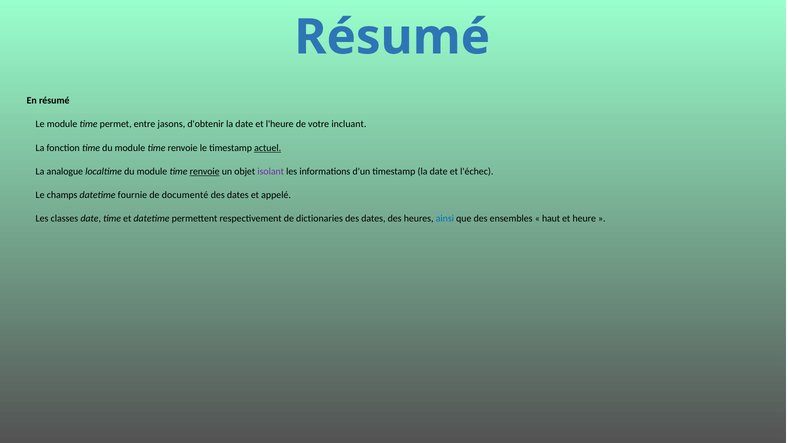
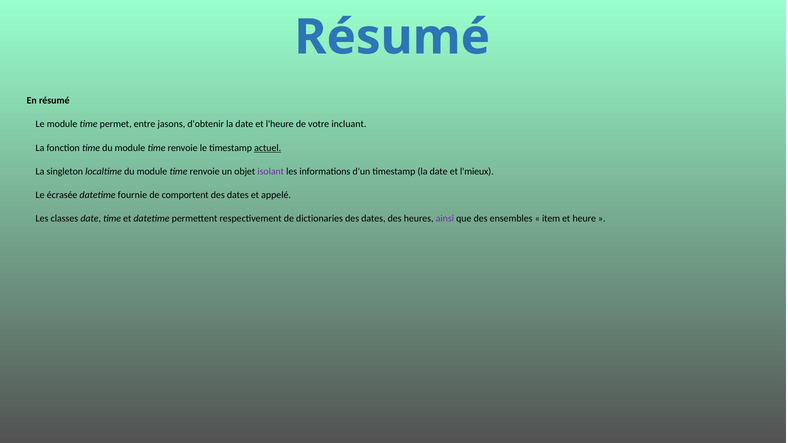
analogue: analogue -> singleton
renvoie at (205, 172) underline: present -> none
l'échec: l'échec -> l'mieux
champs: champs -> écrasée
documenté: documenté -> comportent
ainsi colour: blue -> purple
haut: haut -> item
